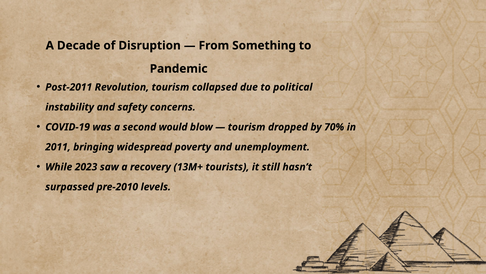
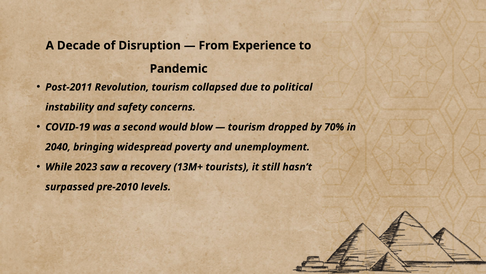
Something: Something -> Experience
2011: 2011 -> 2040
